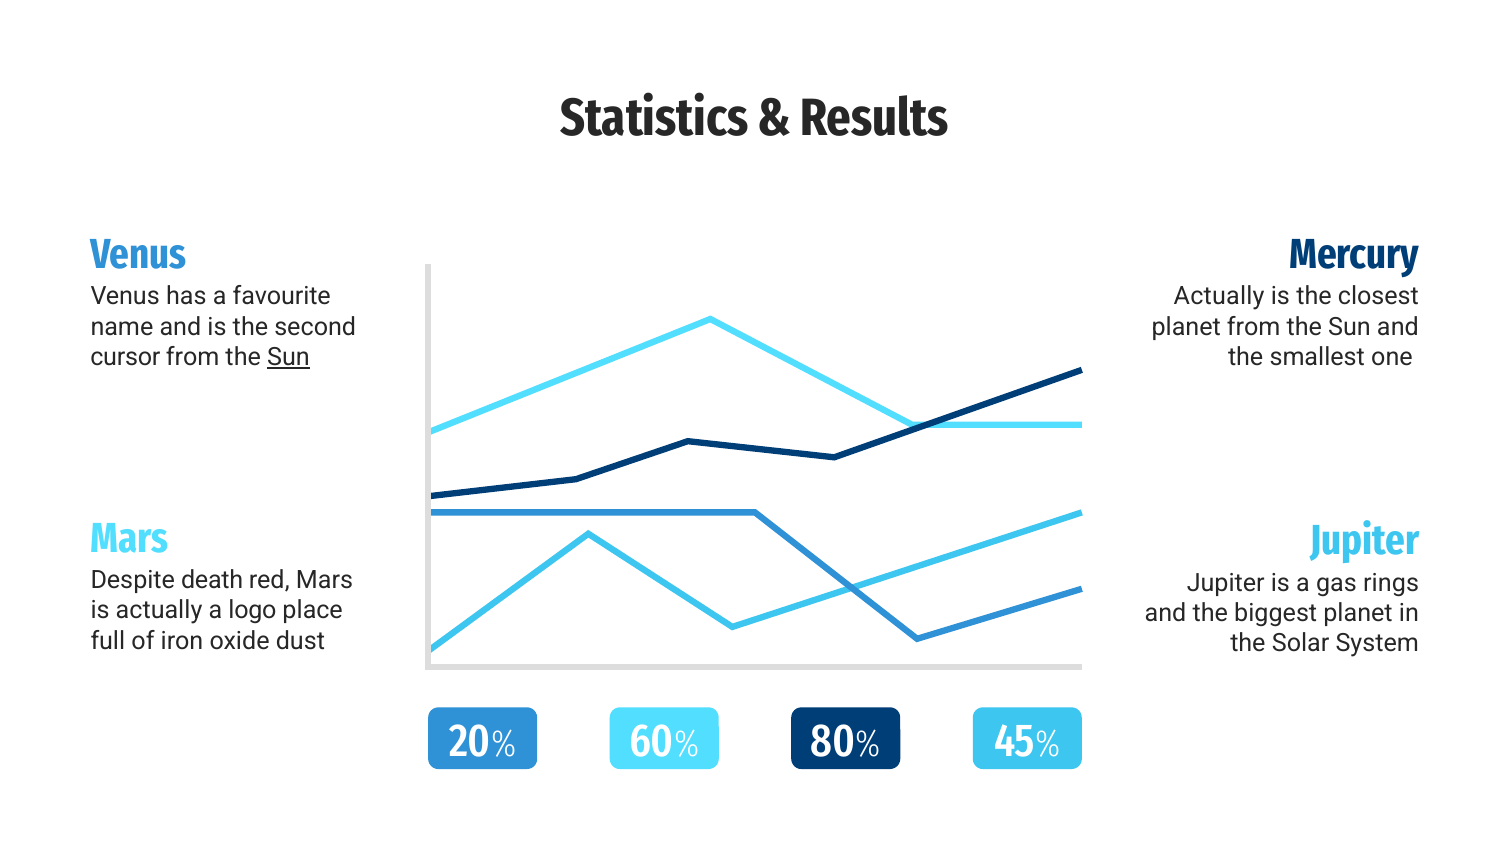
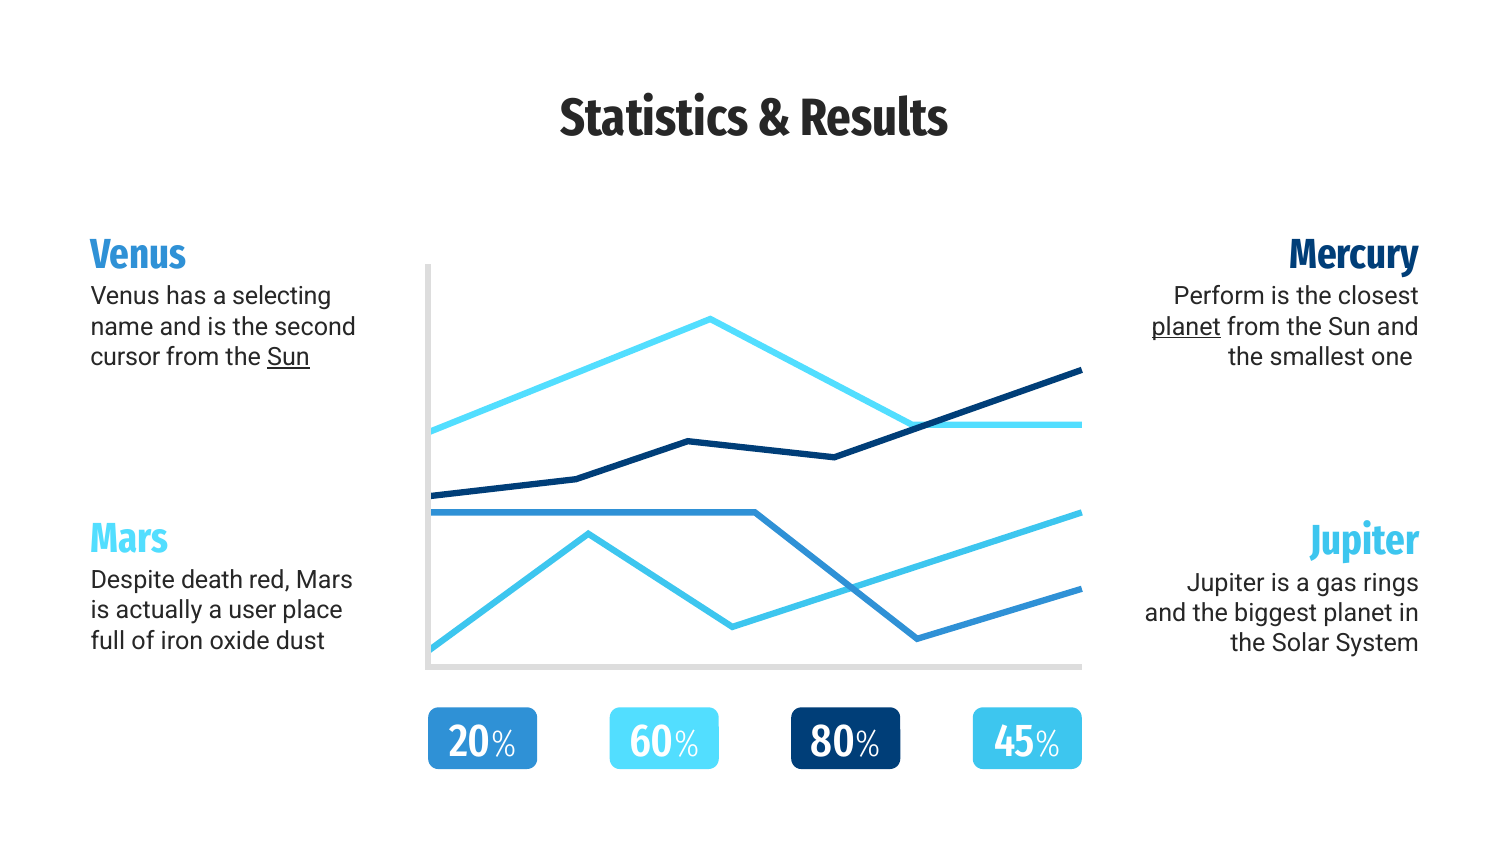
favourite: favourite -> selecting
Actually at (1219, 296): Actually -> Perform
planet at (1186, 327) underline: none -> present
logo: logo -> user
